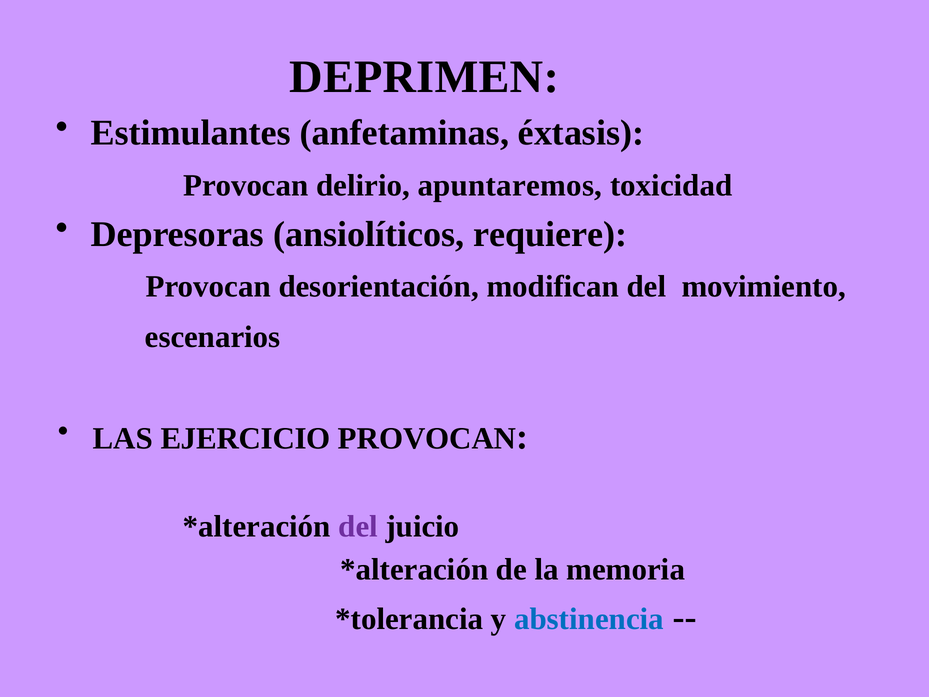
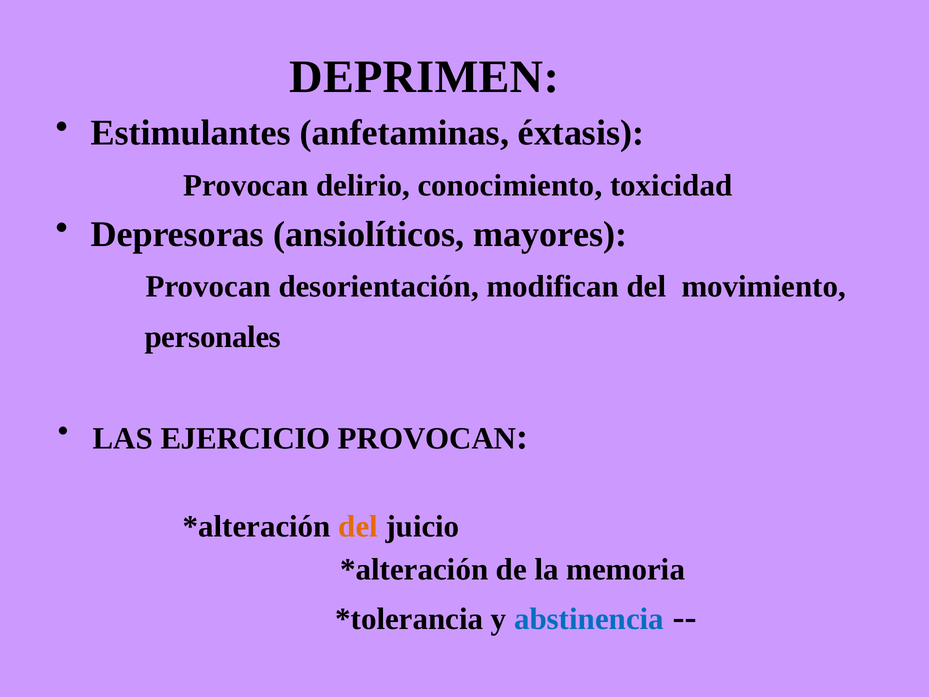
apuntaremos: apuntaremos -> conocimiento
requiere: requiere -> mayores
escenarios: escenarios -> personales
del at (358, 526) colour: purple -> orange
